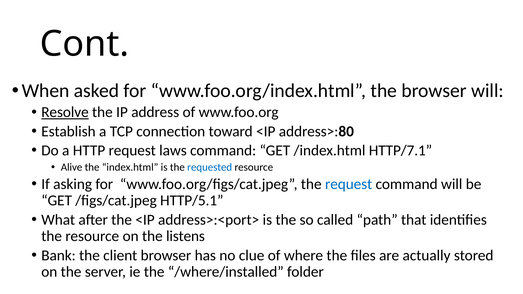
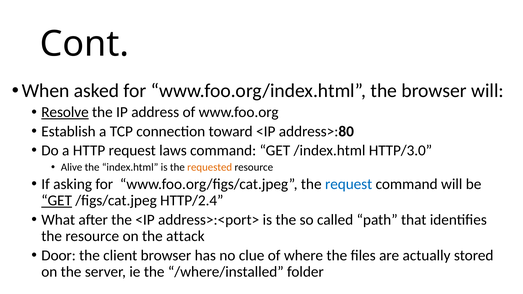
HTTP/7.1: HTTP/7.1 -> HTTP/3.0
requested colour: blue -> orange
GET at (57, 201) underline: none -> present
HTTP/5.1: HTTP/5.1 -> HTTP/2.4
listens: listens -> attack
Bank: Bank -> Door
